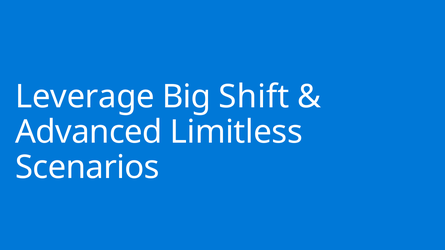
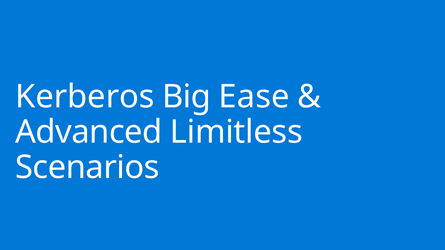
Leverage: Leverage -> Kerberos
Shift: Shift -> Ease
